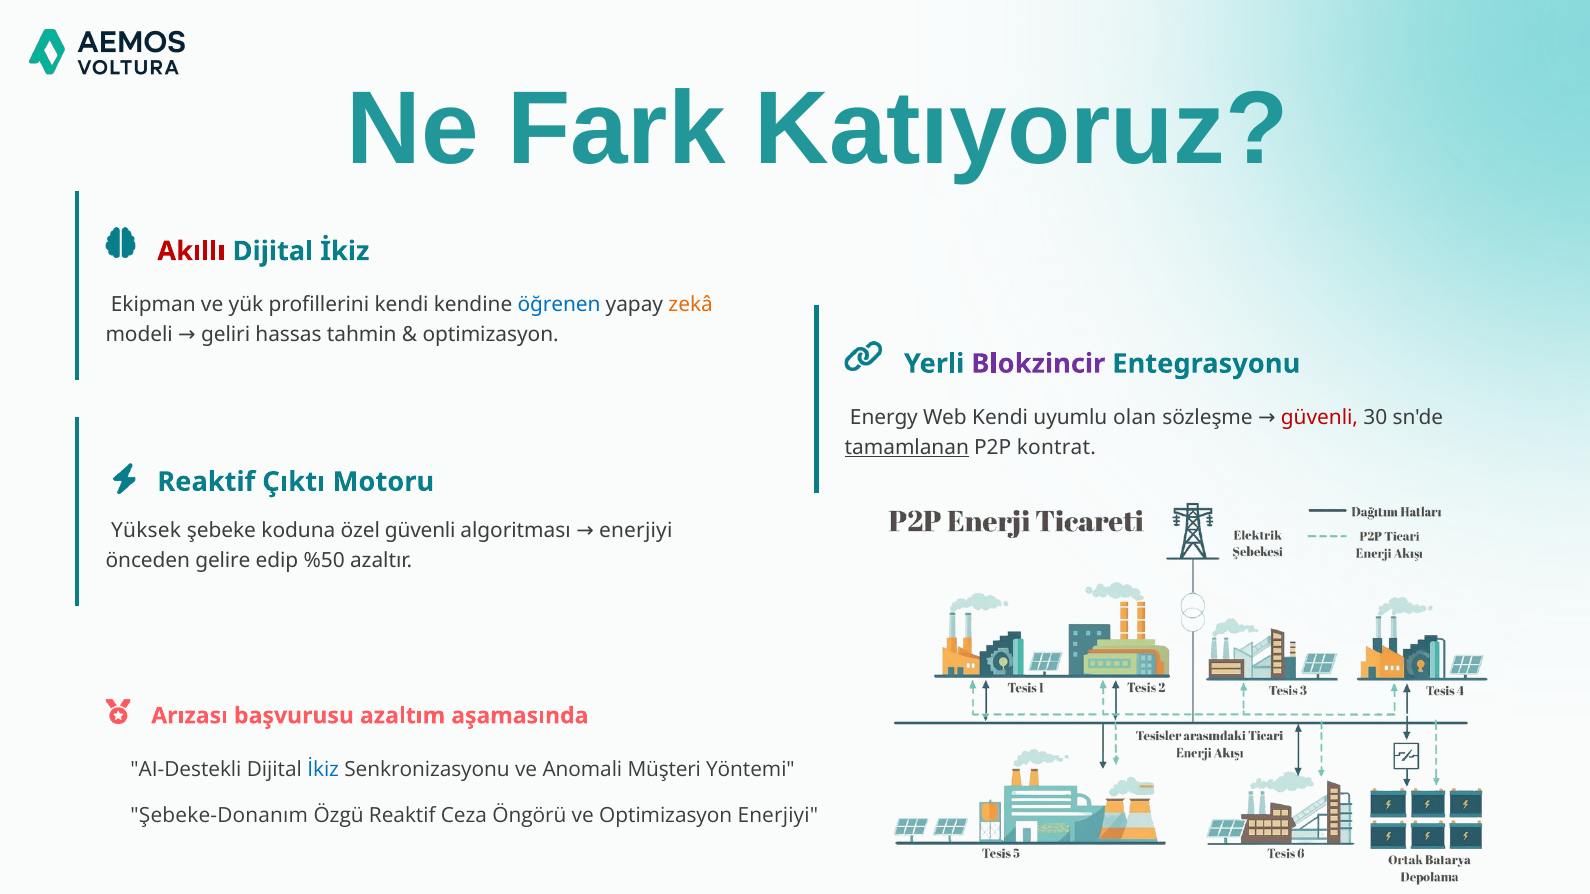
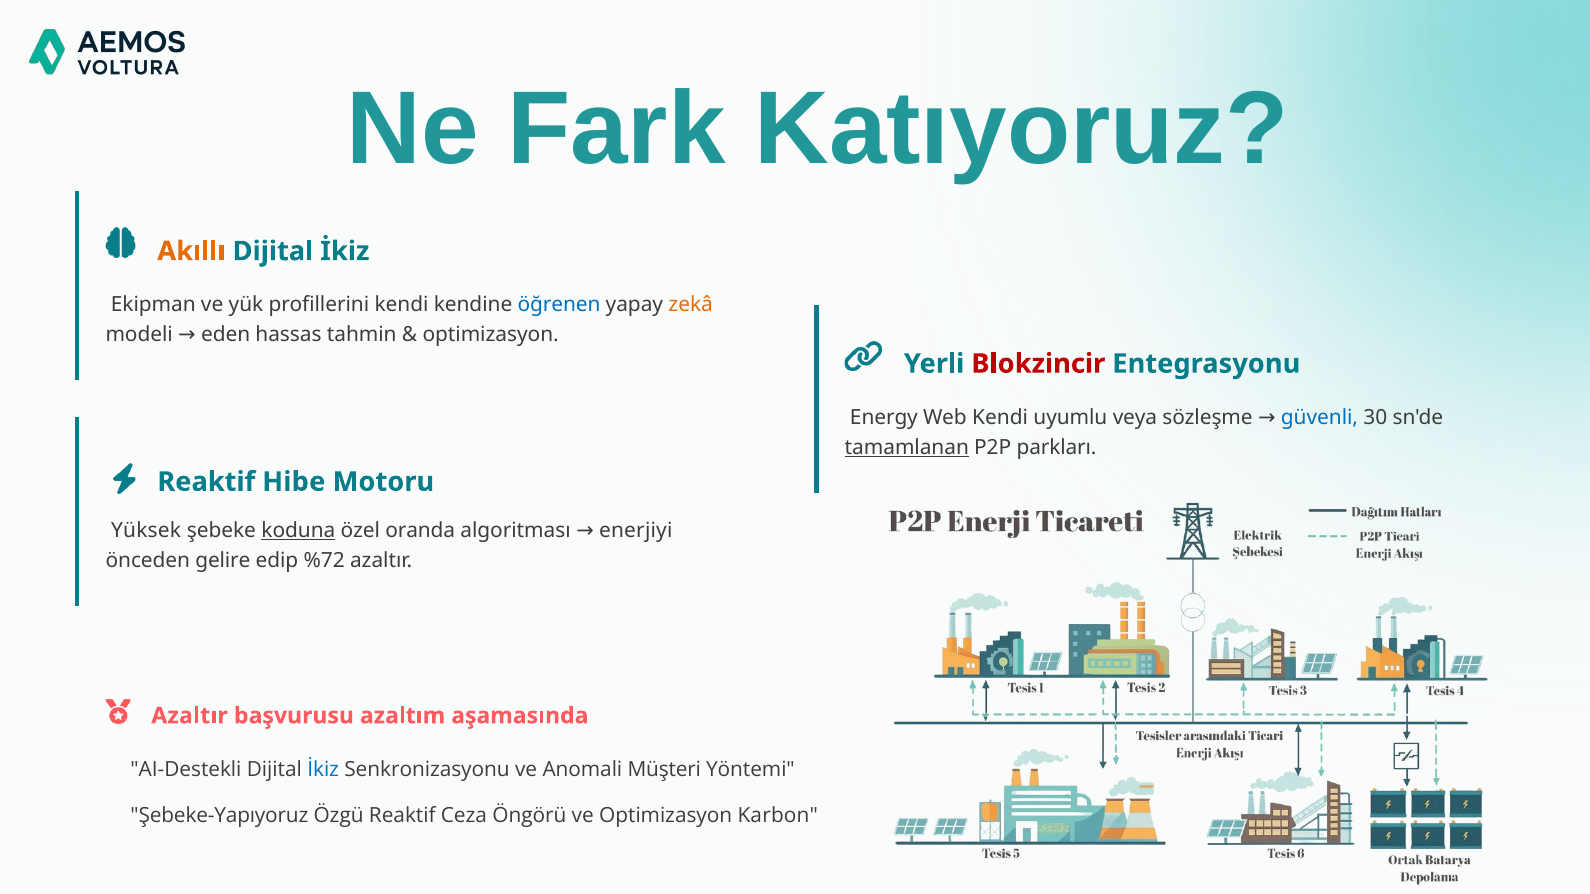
Akıllı colour: red -> orange
geliri: geliri -> eden
Blokzincir colour: purple -> red
olan: olan -> veya
güvenli at (1319, 418) colour: red -> blue
kontrat: kontrat -> parkları
Çıktı: Çıktı -> Hibe
koduna underline: none -> present
özel güvenli: güvenli -> oranda
%50: %50 -> %72
Arızası at (190, 716): Arızası -> Azaltır
Şebeke-Donanım: Şebeke-Donanım -> Şebeke-Yapıyoruz
Optimizasyon Enerjiyi: Enerjiyi -> Karbon
